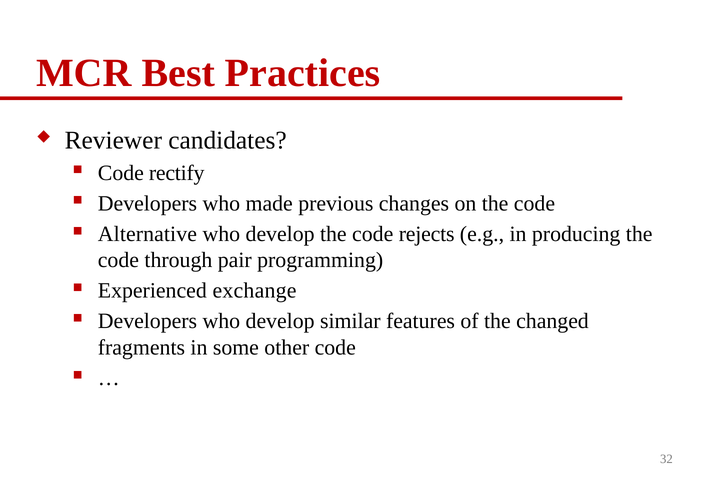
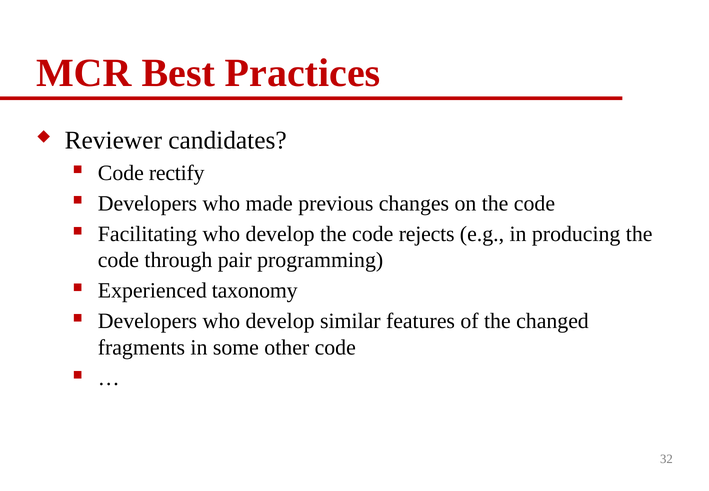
Alternative: Alternative -> Facilitating
exchange: exchange -> taxonomy
